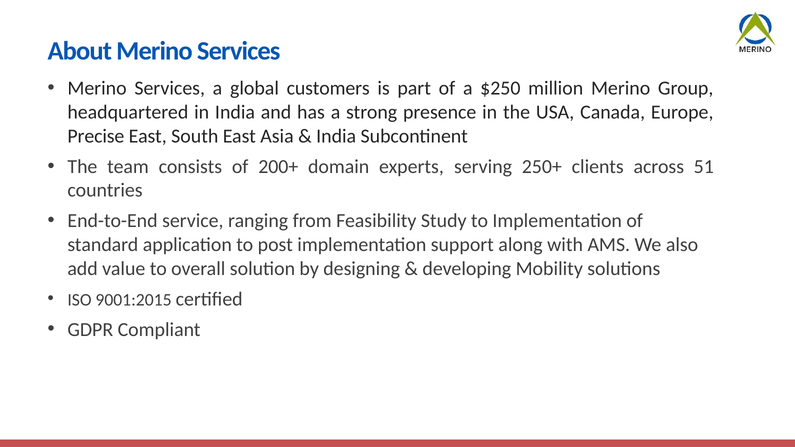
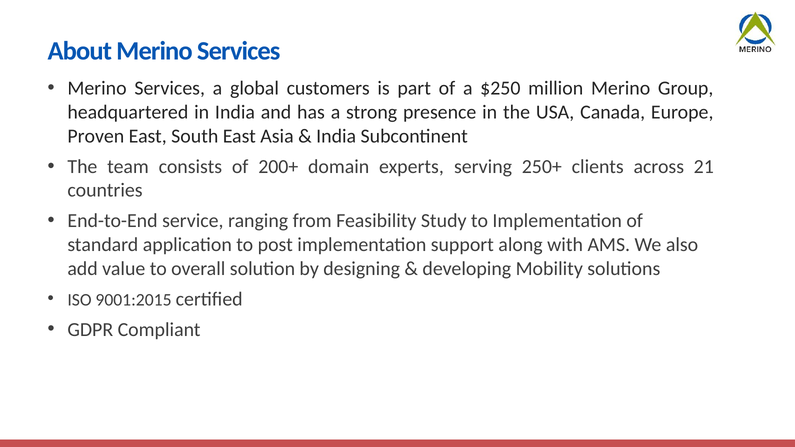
Precise: Precise -> Proven
51: 51 -> 21
